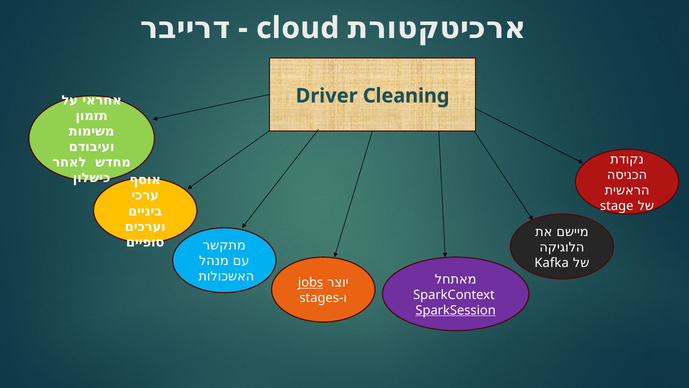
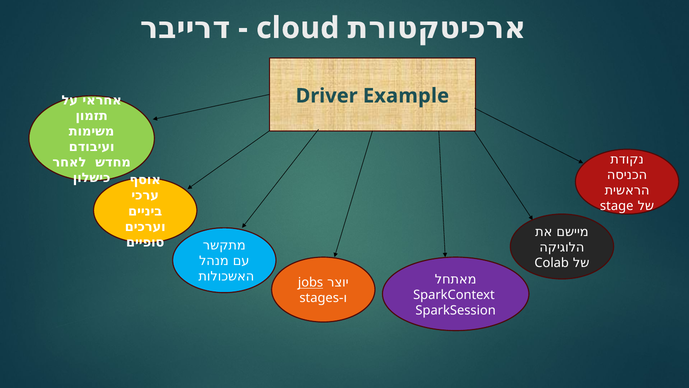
Cleaning: Cleaning -> Example
Kafka: Kafka -> Colab
SparkSession underline: present -> none
